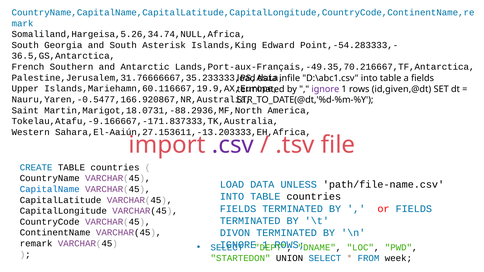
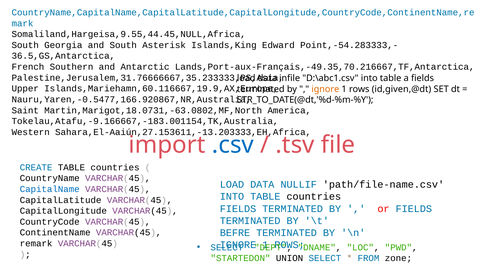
Somaliland,Hargeisa,5.26,34.74,NULL,Africa: Somaliland,Hargeisa,5.26,34.74,NULL,Africa -> Somaliland,Hargeisa,9.55,44.45,NULL,Africa
ignore at (325, 89) colour: purple -> orange
Martin,Marigot,18.0731,-88.2936,MF,North: Martin,Marigot,18.0731,-88.2936,MF,North -> Martin,Marigot,18.0731,-63.0802,MF,North
Tokelau,Atafu,-9.166667,-171.837333,TK,Australia: Tokelau,Atafu,-9.166667,-171.837333,TK,Australia -> Tokelau,Atafu,-9.166667,-183.001154,TK,Australia
.csv colour: purple -> blue
UNLESS: UNLESS -> NULLIF
DIVON: DIVON -> BEFRE
week: week -> zone
